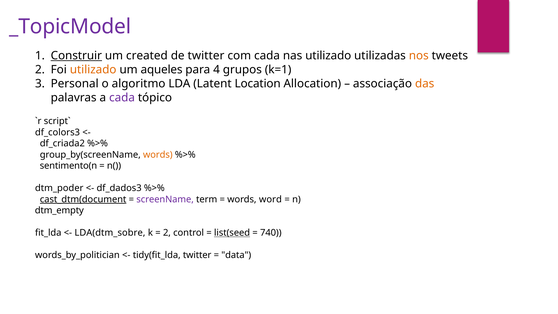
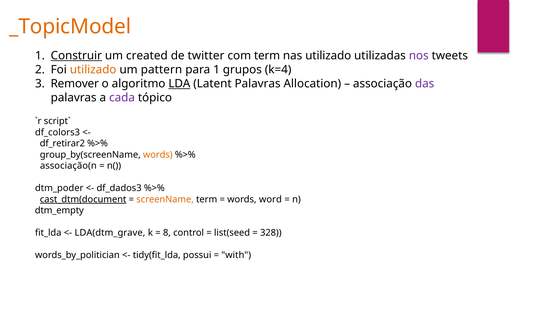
_TopicModel colour: purple -> orange
com cada: cada -> term
nos colour: orange -> purple
aqueles: aqueles -> pattern
para 4: 4 -> 1
k=1: k=1 -> k=4
Personal: Personal -> Remover
LDA underline: none -> present
Latent Location: Location -> Palavras
das colour: orange -> purple
df_criada2: df_criada2 -> df_retirar2
sentimento(n: sentimento(n -> associação(n
screenName colour: purple -> orange
LDA(dtm_sobre: LDA(dtm_sobre -> LDA(dtm_grave
2 at (167, 233): 2 -> 8
list(seed underline: present -> none
740: 740 -> 328
tidy(fit_lda twitter: twitter -> possui
data: data -> with
